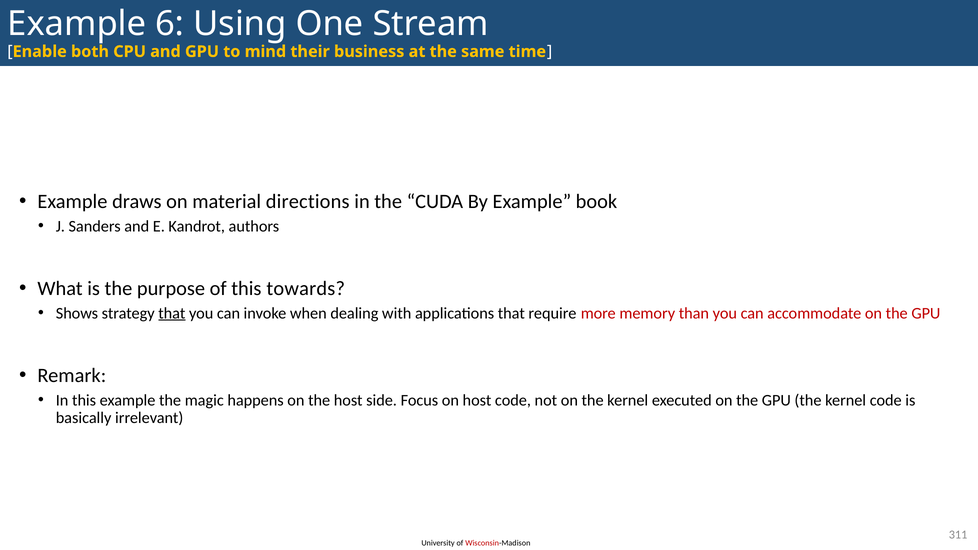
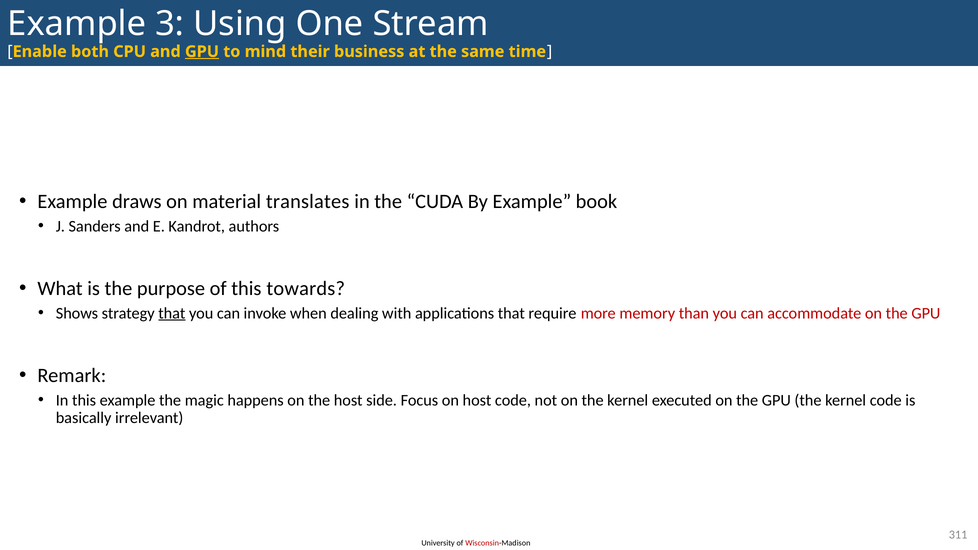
6: 6 -> 3
GPU at (202, 52) underline: none -> present
directions: directions -> translates
